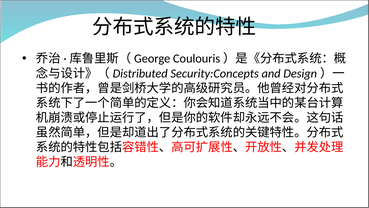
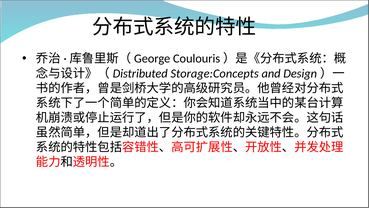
Security:Concepts: Security:Concepts -> Storage:Concepts
